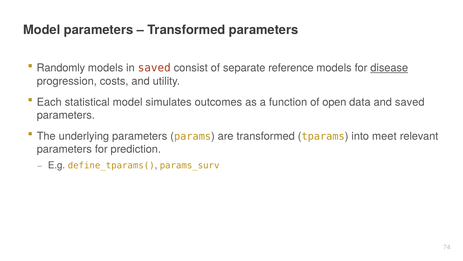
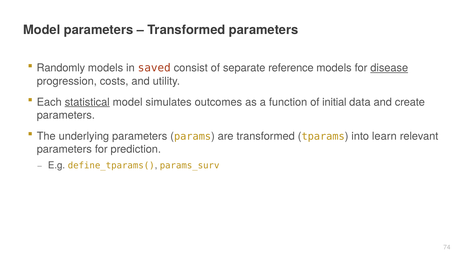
statistical underline: none -> present
open: open -> initial
and saved: saved -> create
meet: meet -> learn
